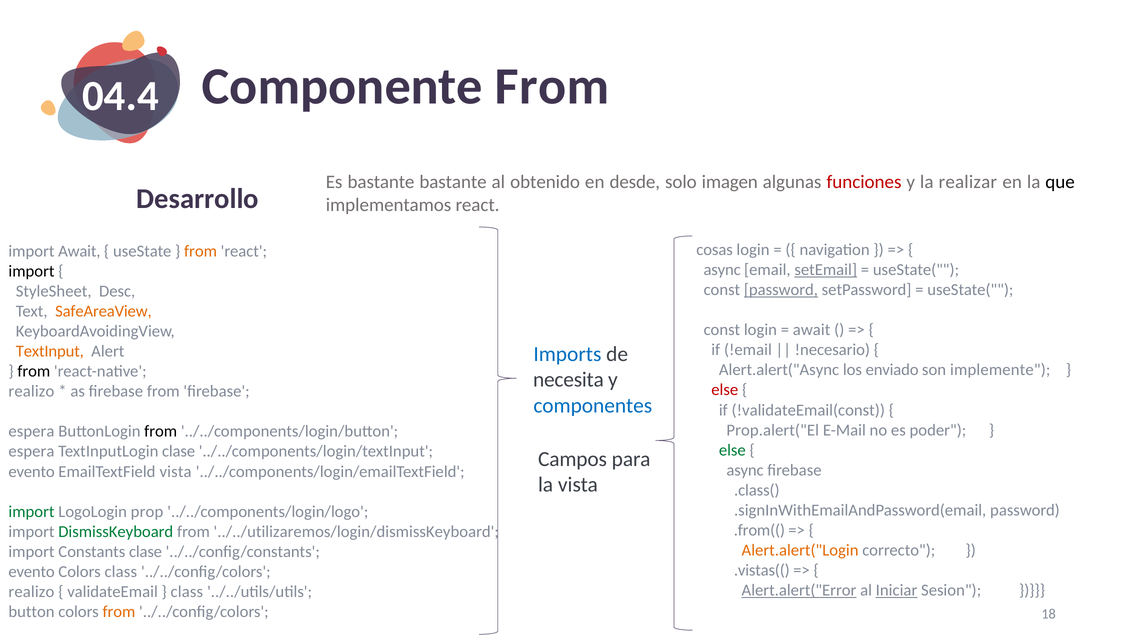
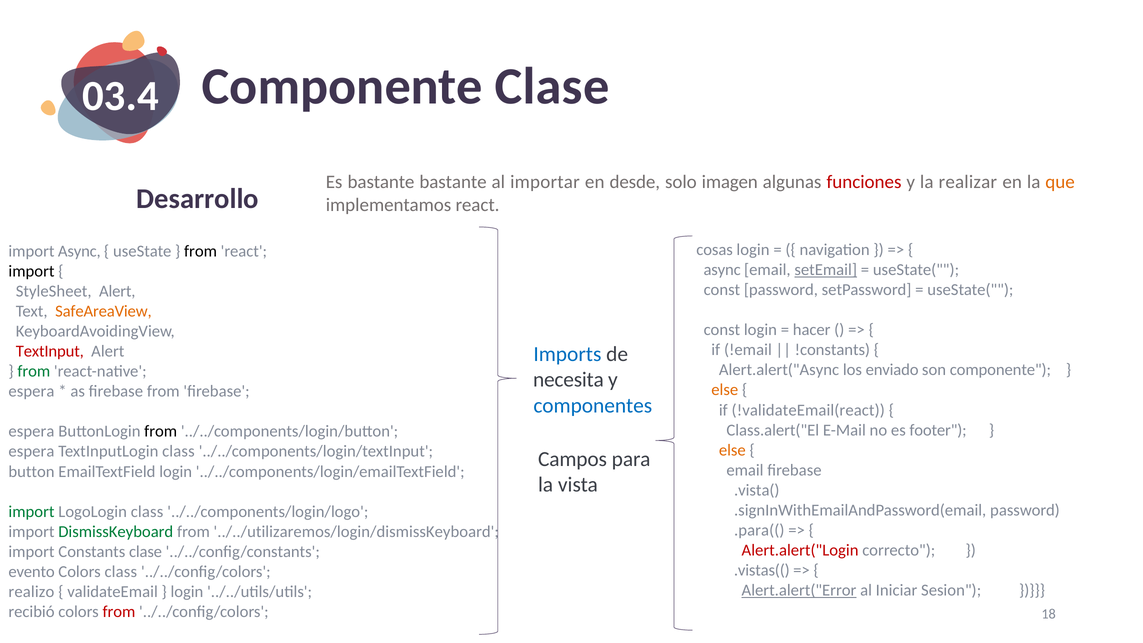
04.4: 04.4 -> 03.4
Componente From: From -> Clase
obtenido: obtenido -> importar
que colour: black -> orange
import Await: Await -> Async
from at (201, 251) colour: orange -> black
password at (781, 290) underline: present -> none
StyleSheet Desc: Desc -> Alert
await at (812, 330): await -> hacer
!necesario: !necesario -> !constants
TextInput colour: orange -> red
son implemente: implemente -> componente
from at (34, 371) colour: black -> green
else at (725, 390) colour: red -> orange
realizo at (31, 391): realizo -> espera
!validateEmail(const: !validateEmail(const -> !validateEmail(react
Prop.alert("El: Prop.alert("El -> Class.alert("El
poder: poder -> footer
else at (732, 450) colour: green -> orange
TextInputLogin clase: clase -> class
async at (745, 470): async -> email
evento at (32, 471): evento -> button
EmailTextField vista: vista -> login
.class(: .class( -> .vista(
LogoLogin prop: prop -> class
.from((: .from(( -> .para((
Alert.alert("Login colour: orange -> red
Iniciar underline: present -> none
class at (187, 592): class -> login
button: button -> recibió
from at (119, 612) colour: orange -> red
